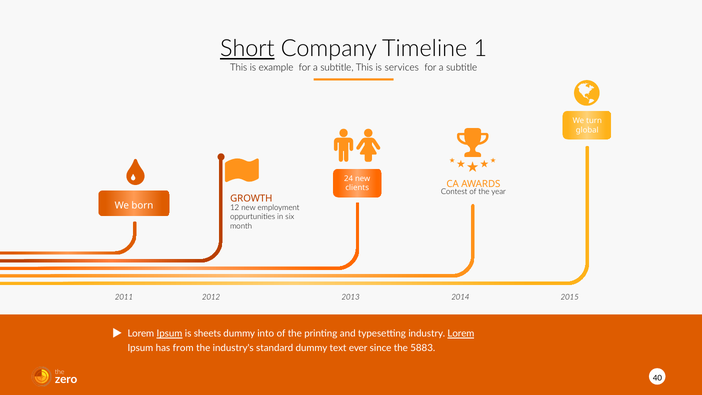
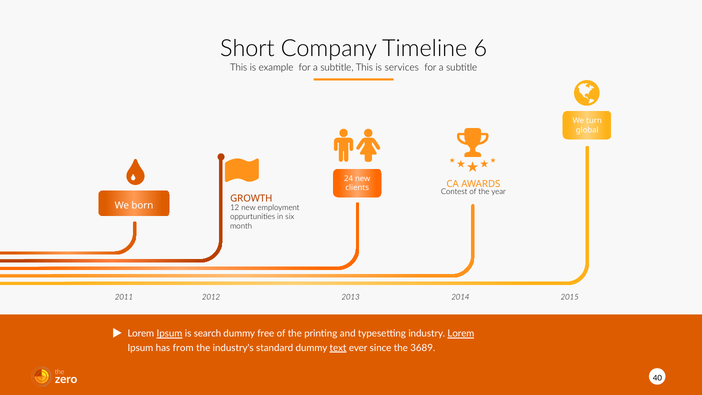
Short underline: present -> none
1: 1 -> 6
sheets: sheets -> search
into: into -> free
text underline: none -> present
5883: 5883 -> 3689
